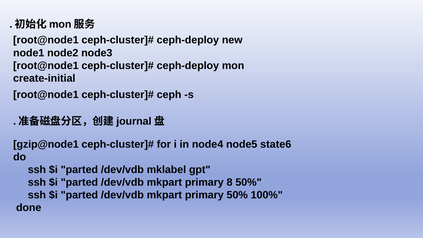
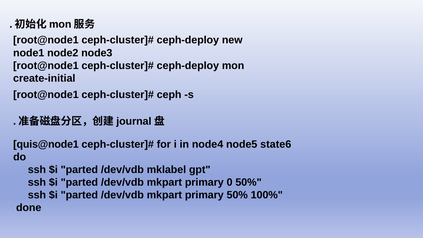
gzip@node1: gzip@node1 -> quis@node1
8: 8 -> 0
